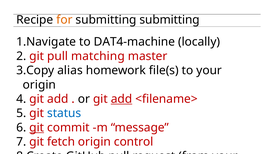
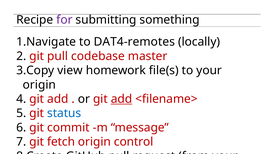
for colour: orange -> purple
submitting submitting: submitting -> something
DAT4-machine: DAT4-machine -> DAT4-remotes
matching: matching -> codebase
alias: alias -> view
git at (37, 127) underline: present -> none
